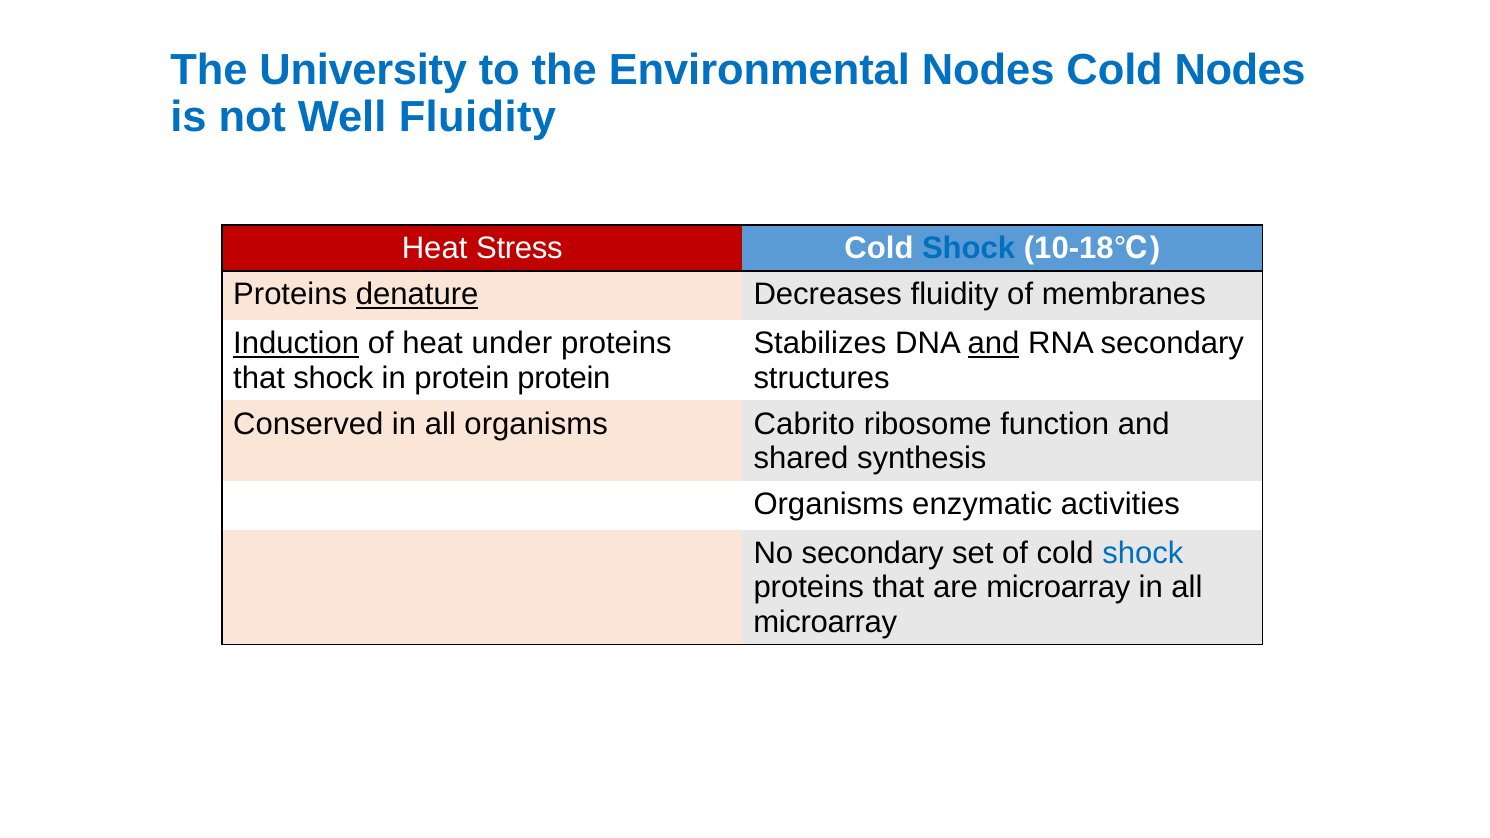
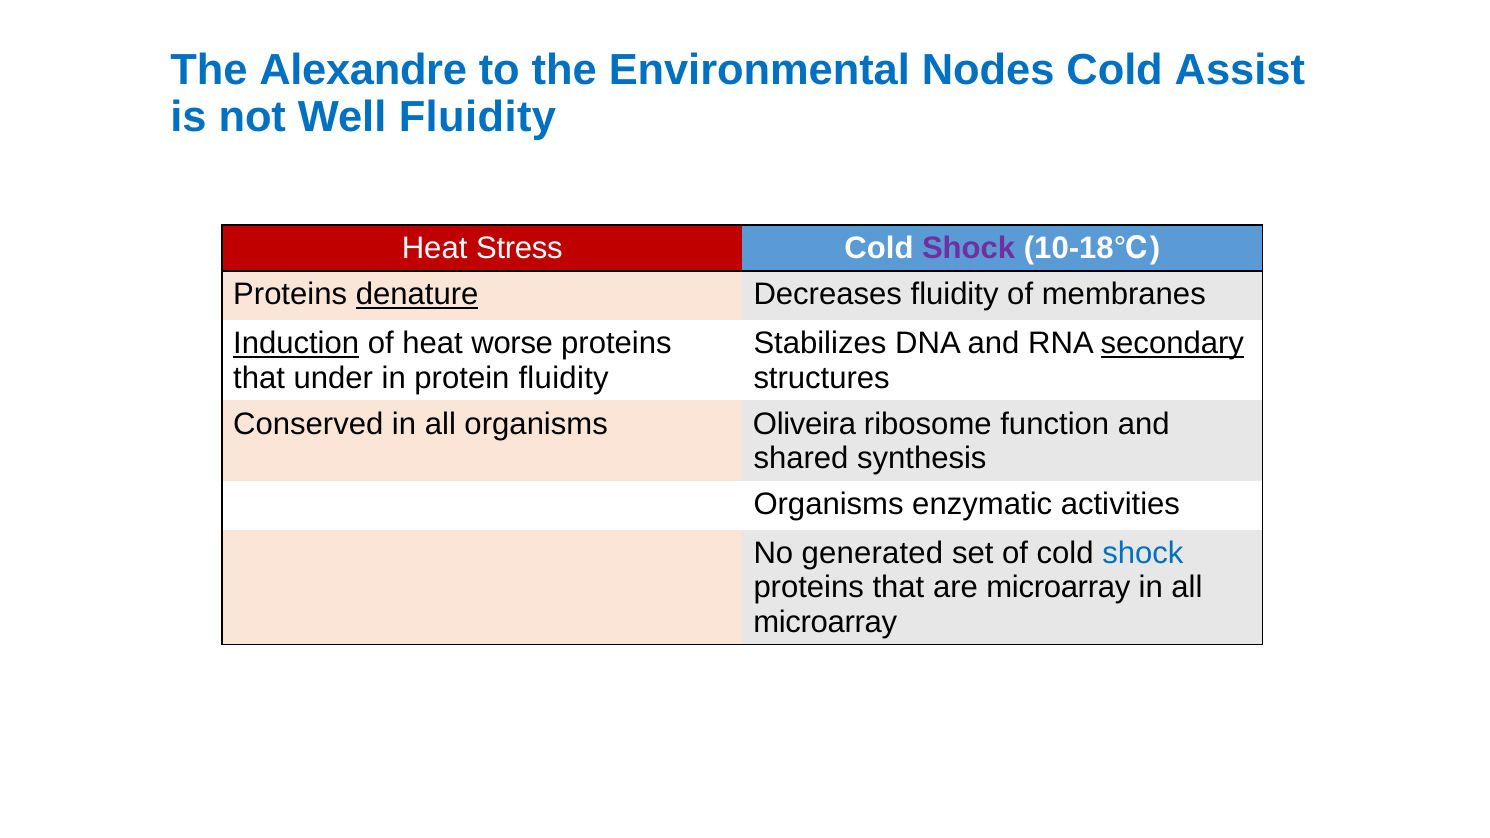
University: University -> Alexandre
Cold Nodes: Nodes -> Assist
Shock at (969, 249) colour: blue -> purple
under: under -> worse
and at (994, 343) underline: present -> none
secondary at (1172, 343) underline: none -> present
that shock: shock -> under
protein protein: protein -> fluidity
Cabrito: Cabrito -> Oliveira
No secondary: secondary -> generated
